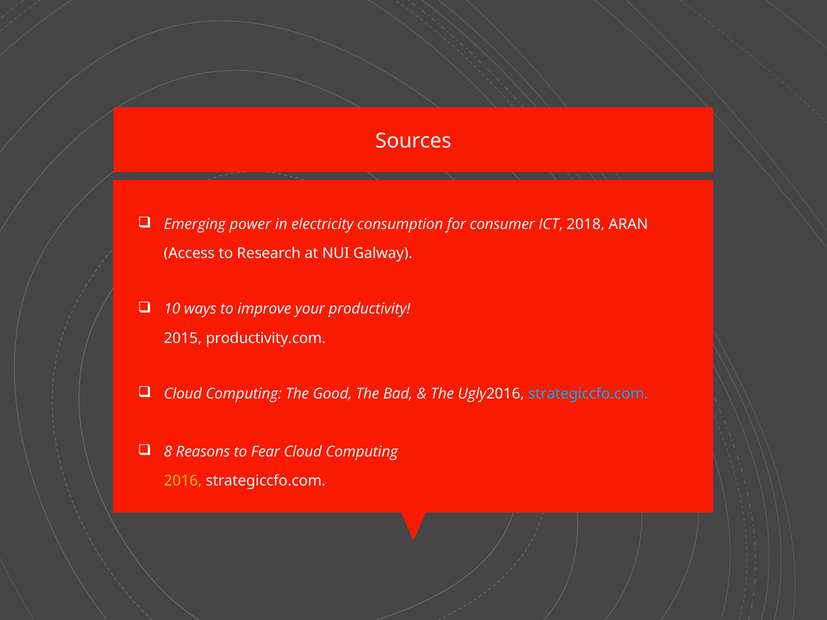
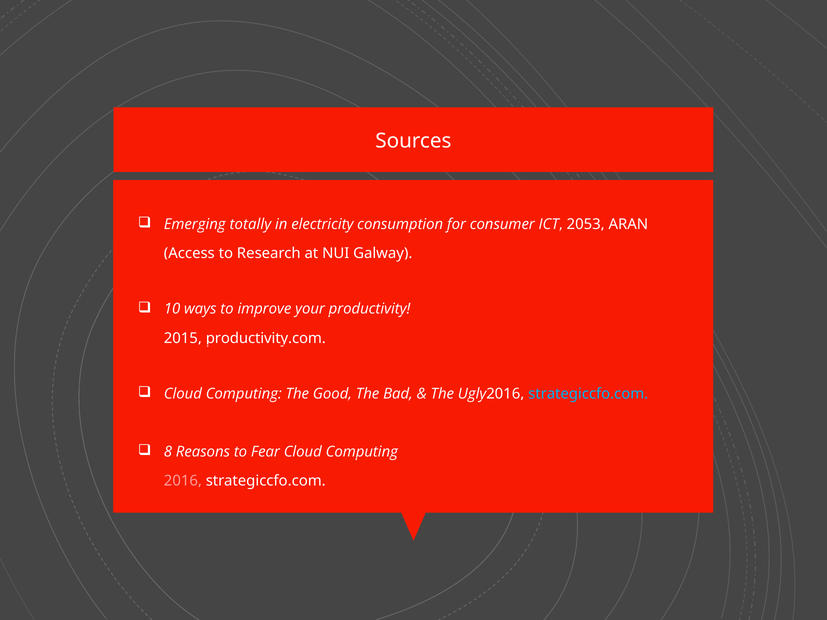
power: power -> totally
2018: 2018 -> 2053
2016 colour: yellow -> pink
